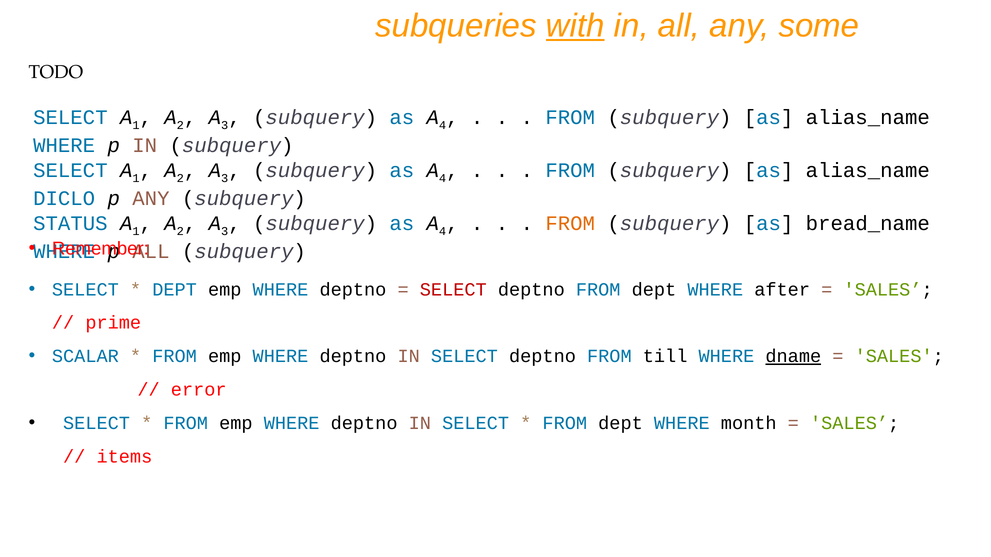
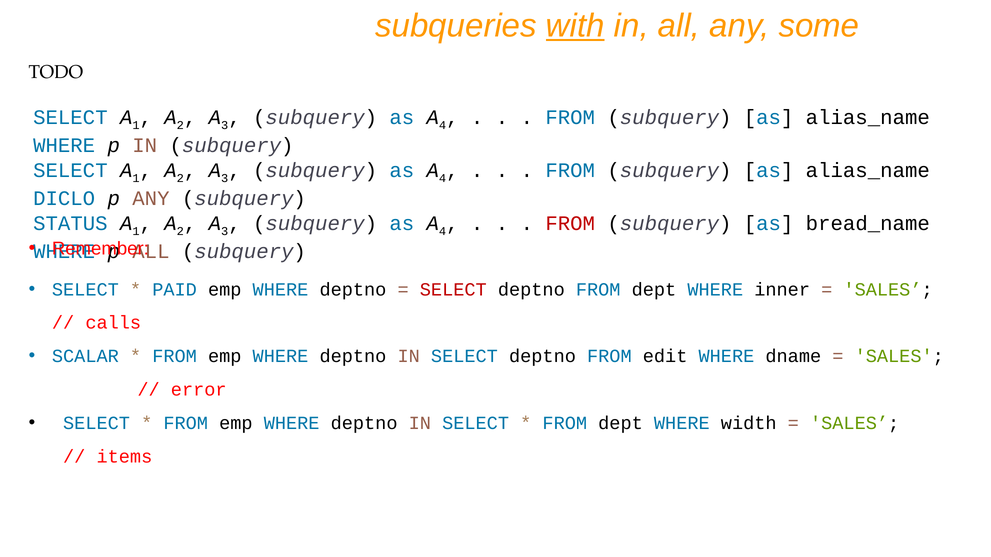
FROM at (570, 223) colour: orange -> red
DEPT at (175, 290): DEPT -> PAID
after: after -> inner
prime: prime -> calls
till: till -> edit
dname underline: present -> none
month: month -> width
